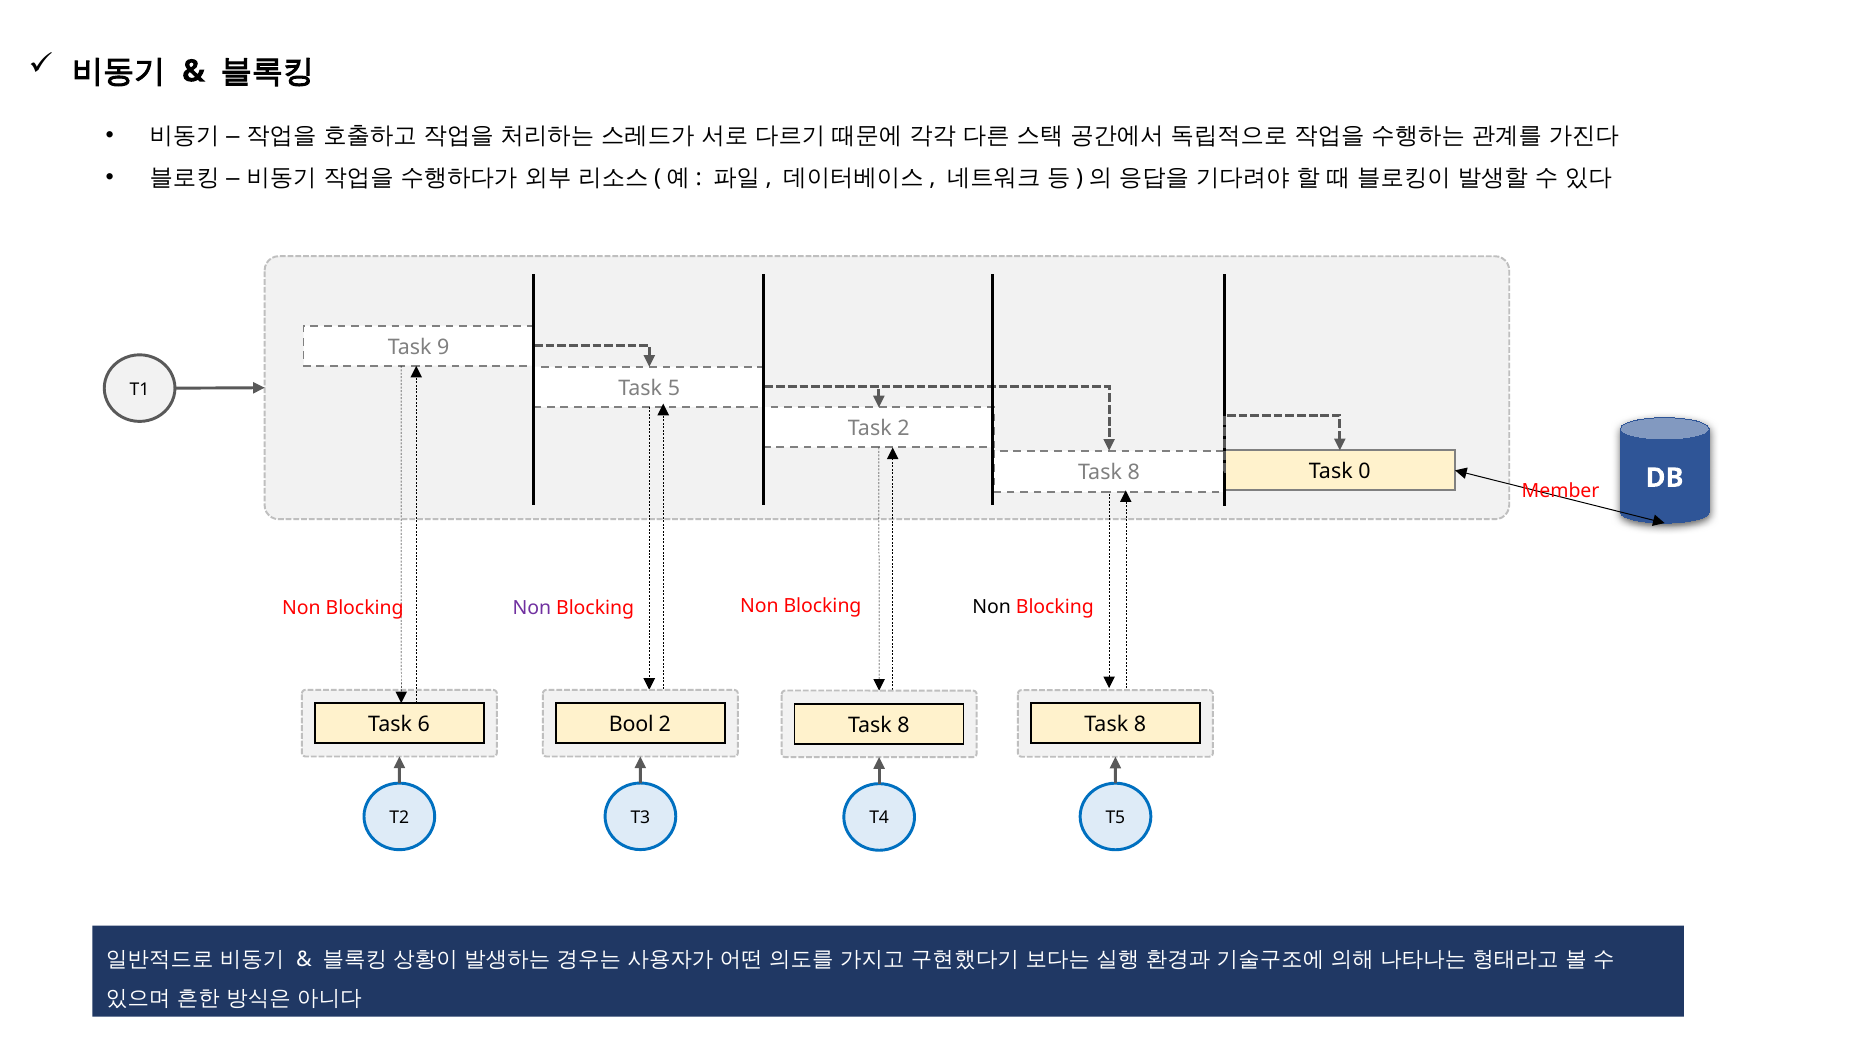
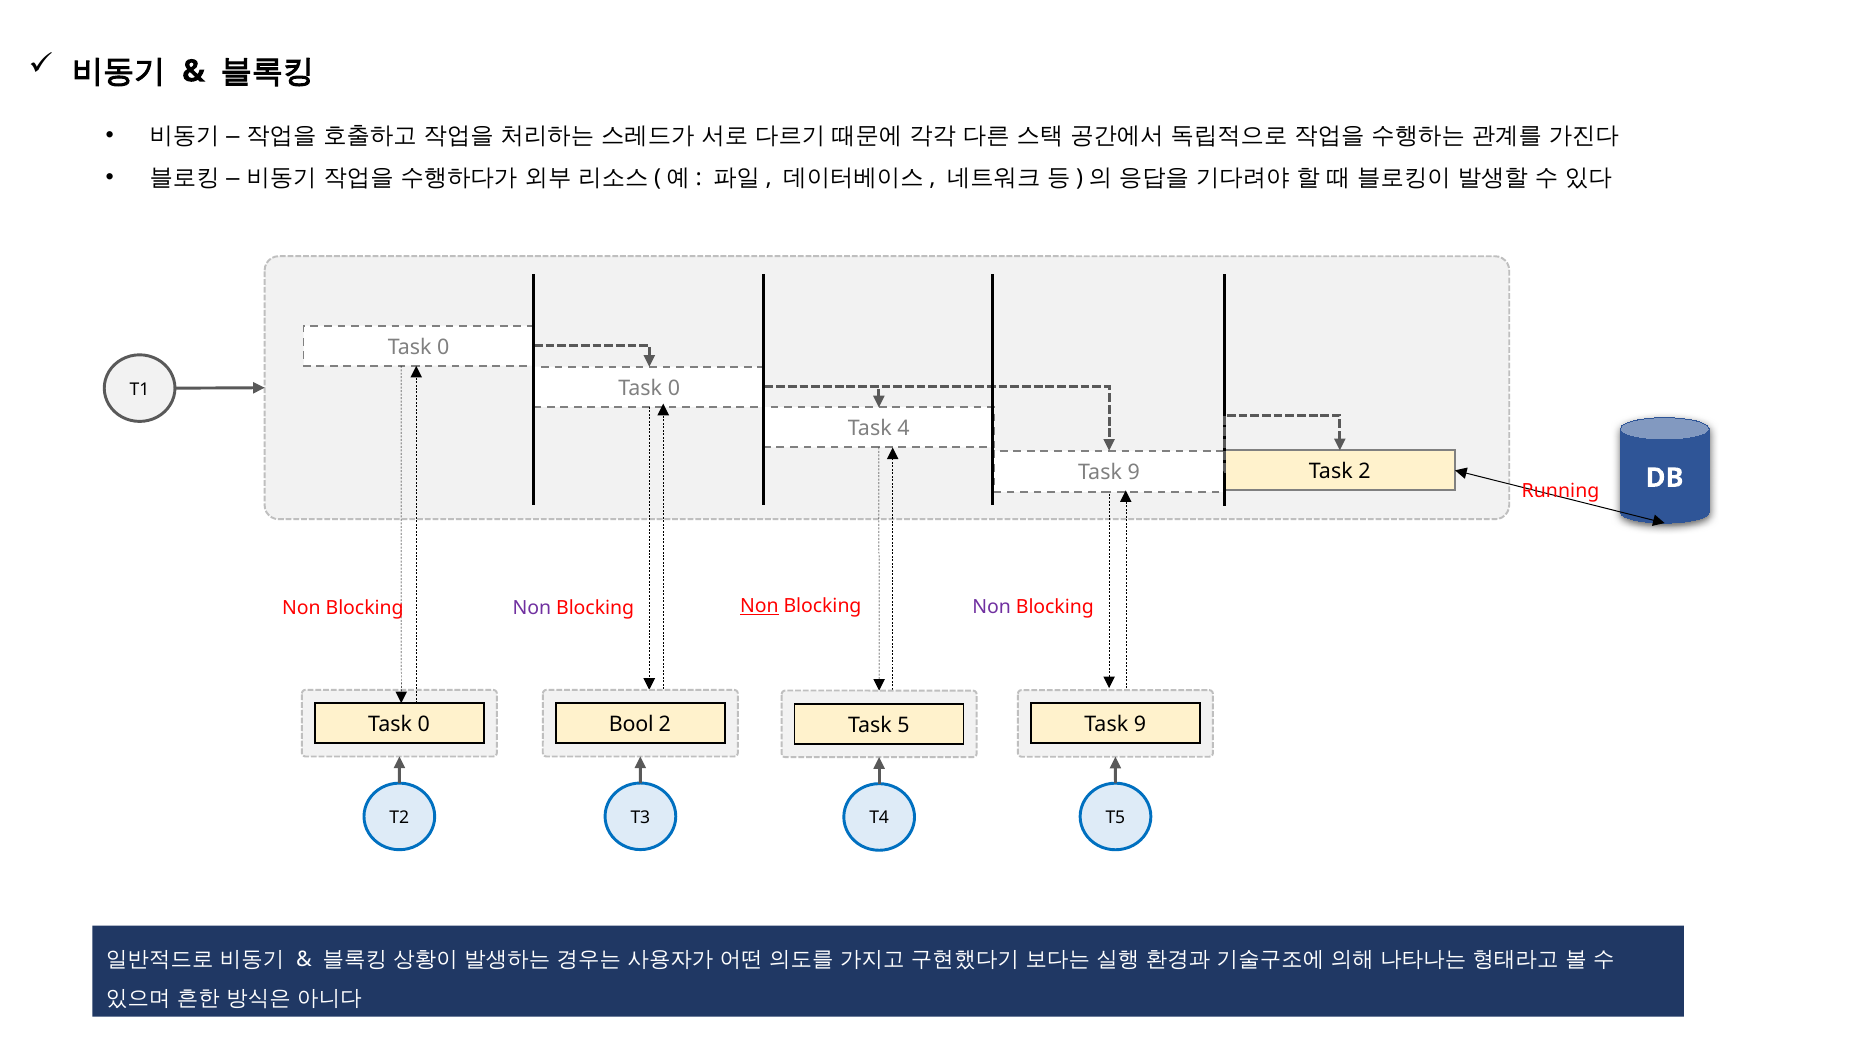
9 at (443, 347): 9 -> 0
T1 Task 5: 5 -> 0
Task 2: 2 -> 4
8 at (1134, 473): 8 -> 9
Task 0: 0 -> 2
Member: Member -> Running
Non at (759, 606) underline: none -> present
Non at (992, 607) colour: black -> purple
6 at (424, 725): 6 -> 0
8 at (1140, 725): 8 -> 9
8 at (904, 725): 8 -> 5
